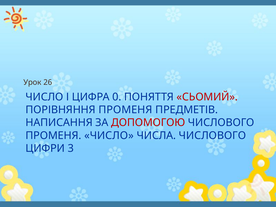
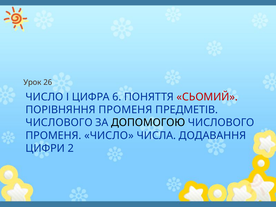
0: 0 -> 6
НАПИСАННЯ at (59, 123): НАПИСАННЯ -> ЧИСЛОВОГО
ДОПОМОГОЮ colour: red -> black
ЧИСЛА ЧИСЛОВОГО: ЧИСЛОВОГО -> ДОДАВАННЯ
3: 3 -> 2
